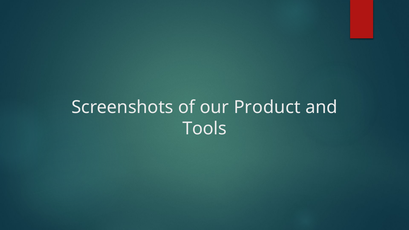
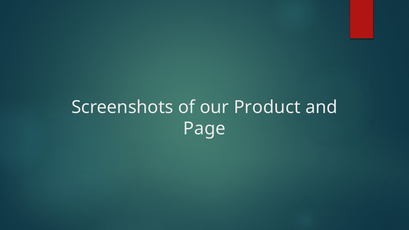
Tools: Tools -> Page
